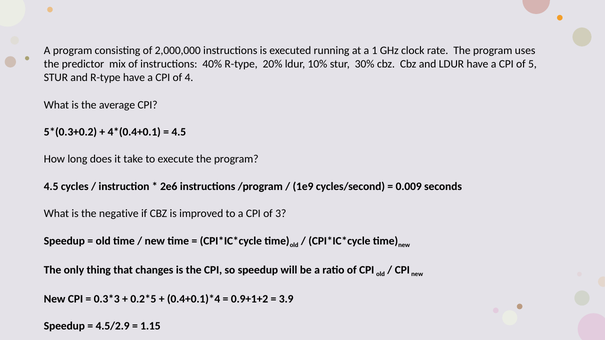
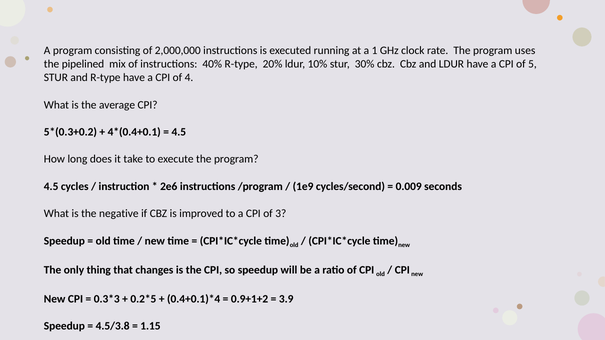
predictor: predictor -> pipelined
4.5/2.9: 4.5/2.9 -> 4.5/3.8
